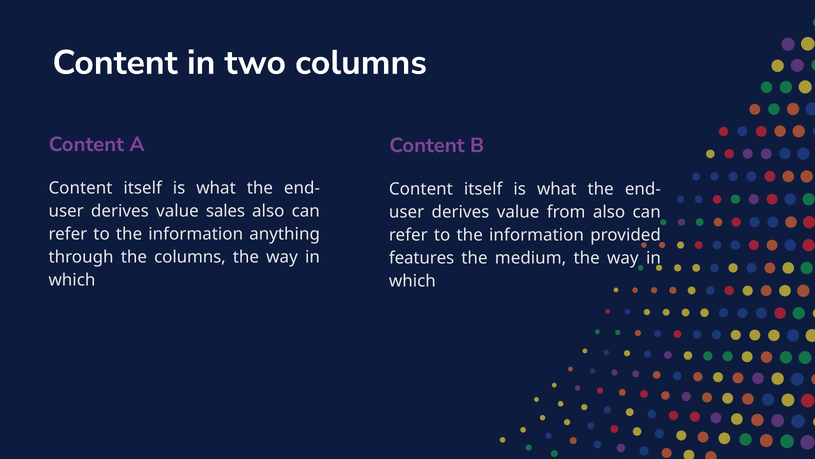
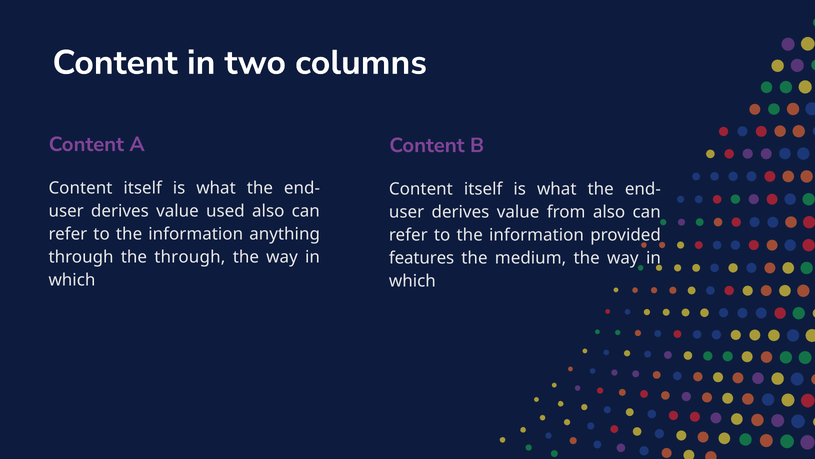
sales: sales -> used
the columns: columns -> through
